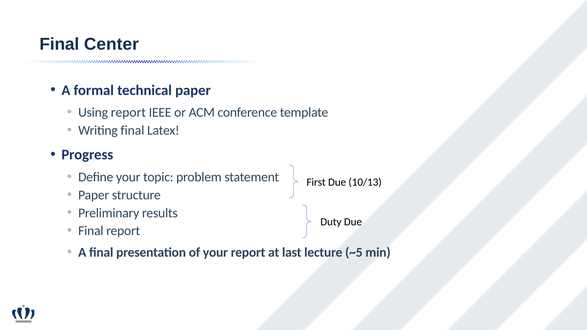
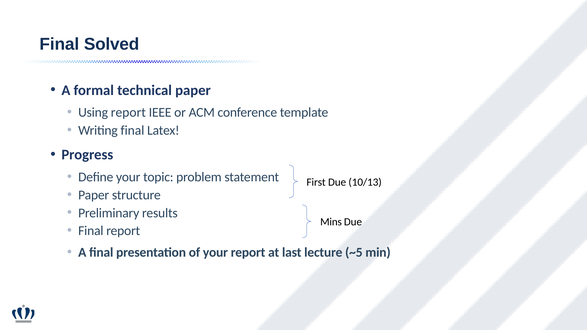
Center: Center -> Solved
Duty: Duty -> Mins
